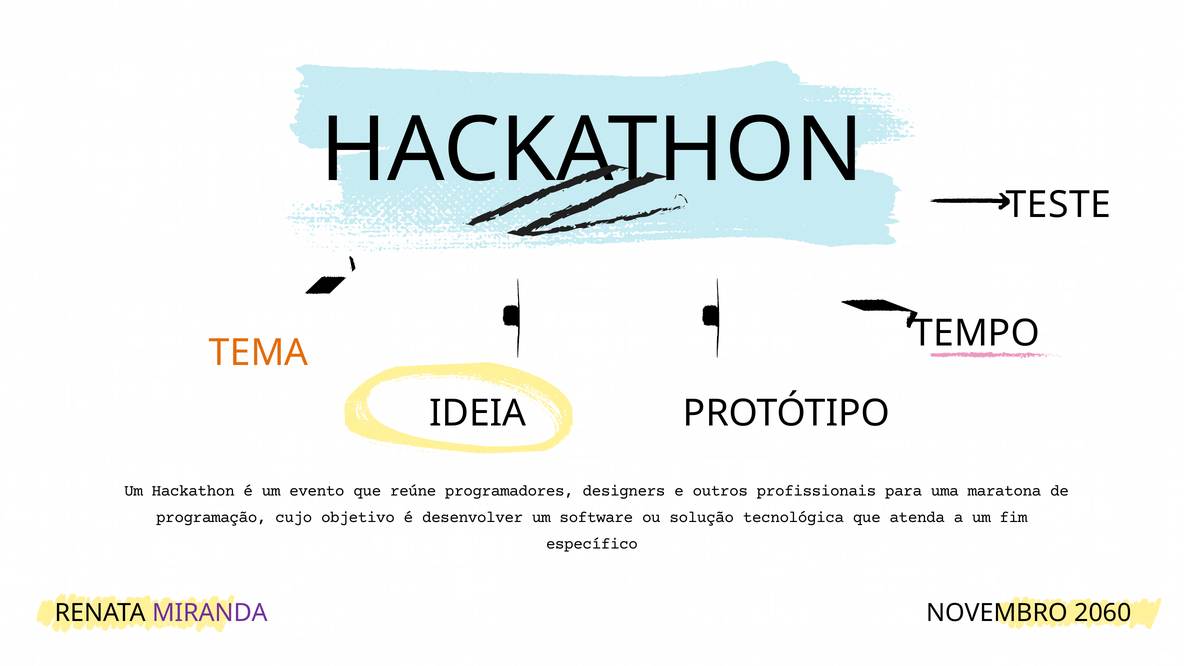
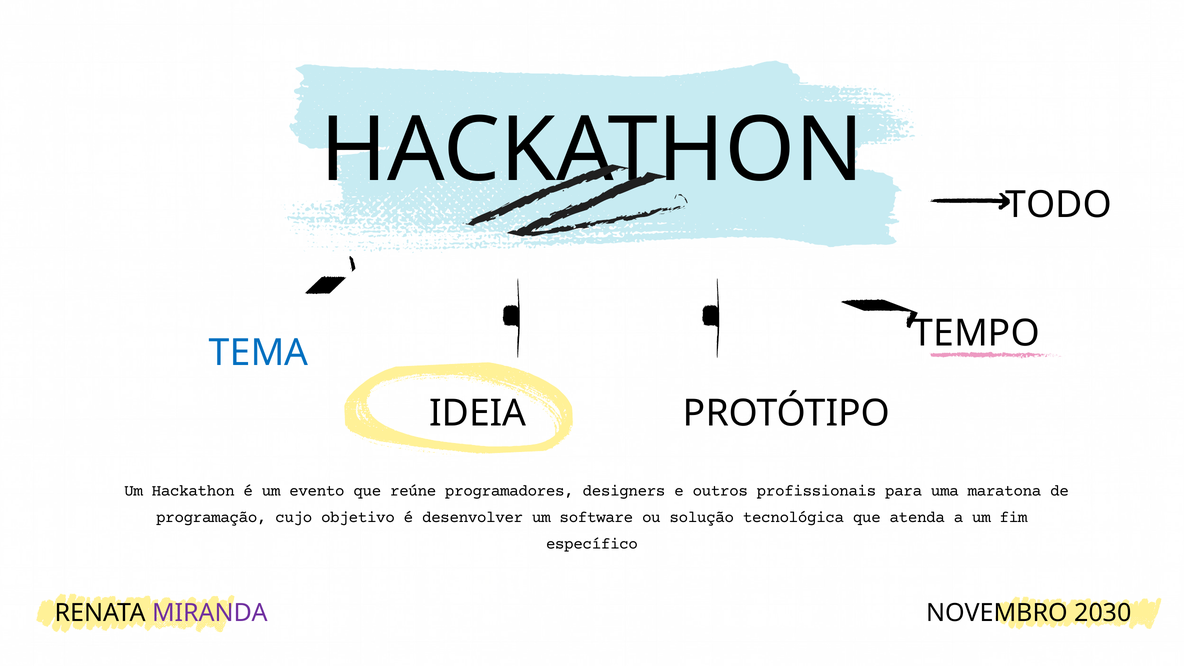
TESTE: TESTE -> TODO
TEMA colour: orange -> blue
2060: 2060 -> 2030
